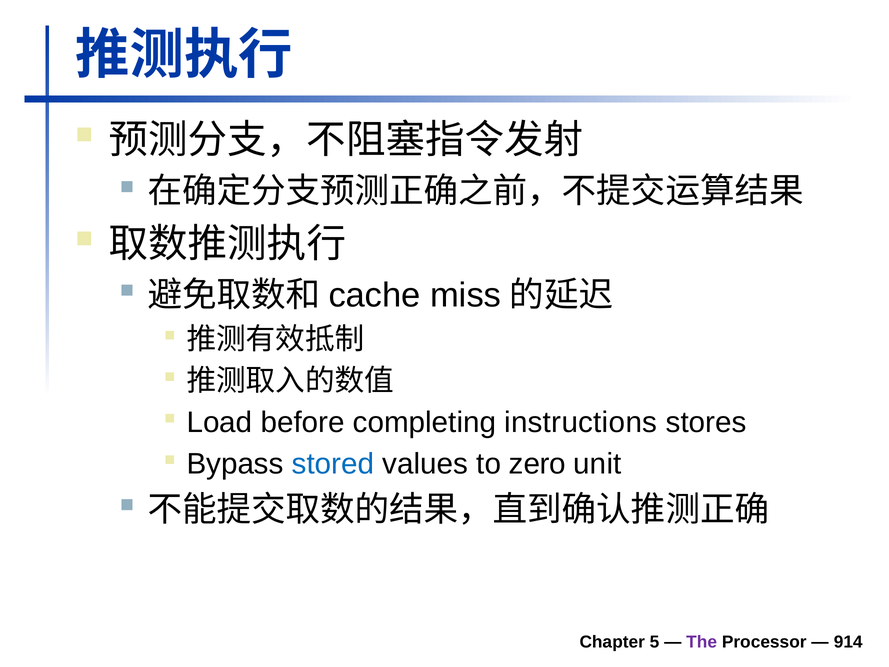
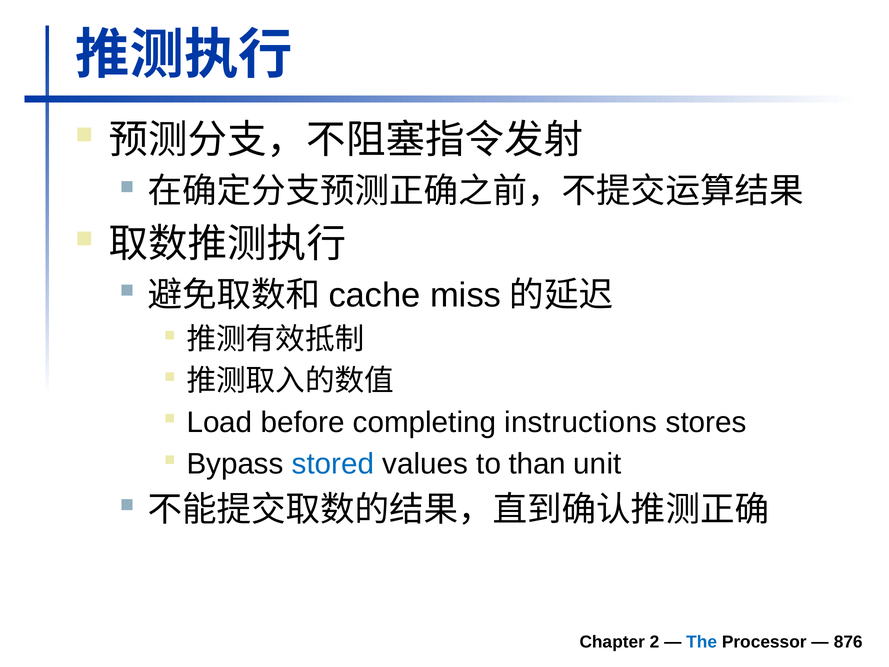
zero: zero -> than
5: 5 -> 2
The colour: purple -> blue
914: 914 -> 876
